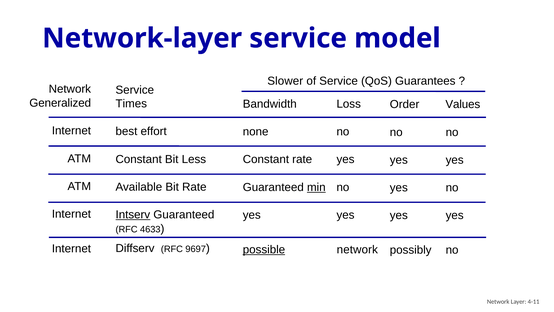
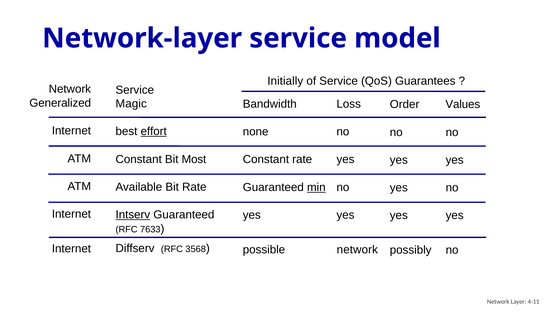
Slower: Slower -> Initially
Times: Times -> Magic
effort underline: none -> present
Less: Less -> Most
4633: 4633 -> 7633
9697: 9697 -> 3568
possible underline: present -> none
